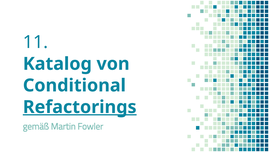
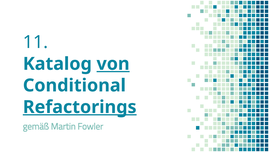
von underline: none -> present
